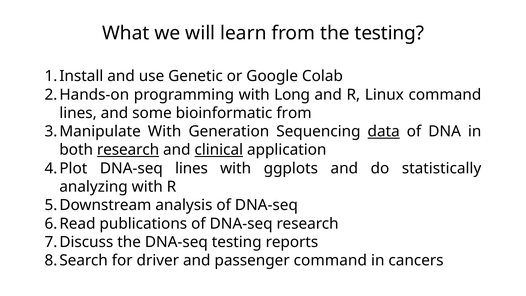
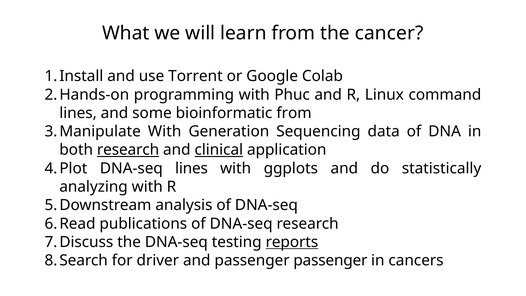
the testing: testing -> cancer
Genetic: Genetic -> Torrent
Long: Long -> Phuc
data underline: present -> none
reports underline: none -> present
passenger command: command -> passenger
